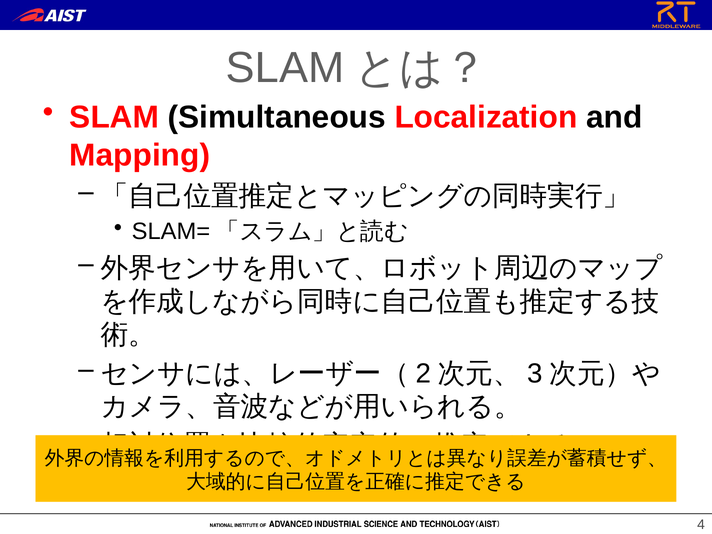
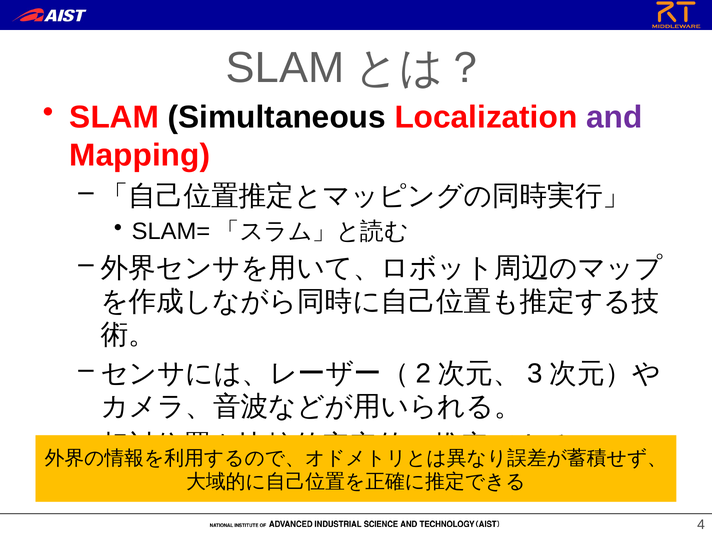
and colour: black -> purple
